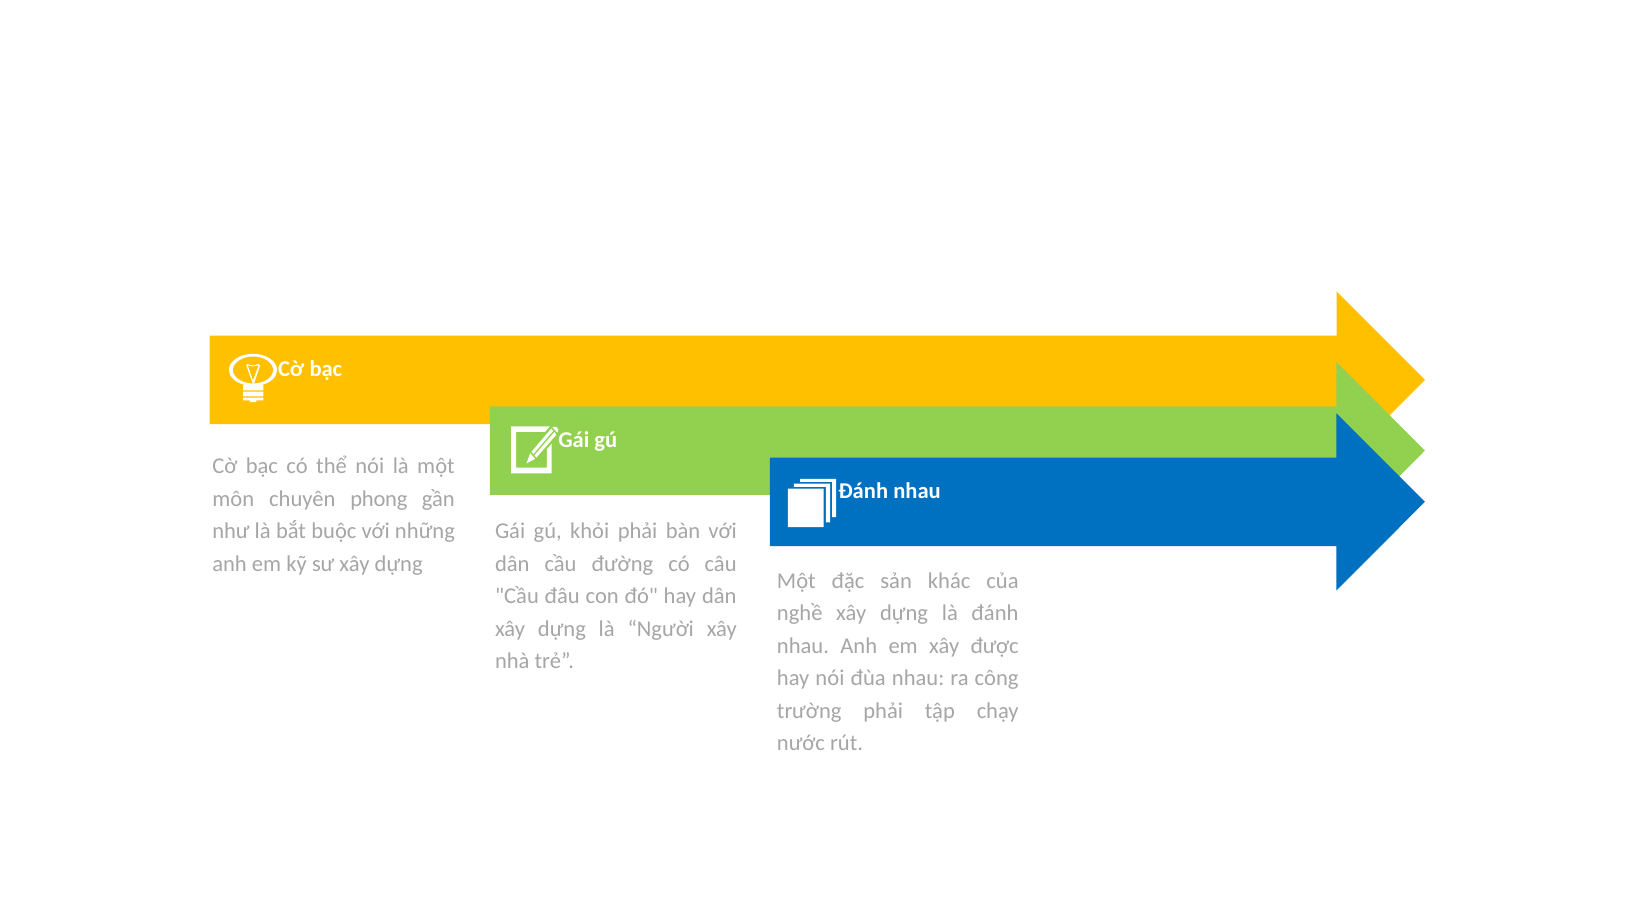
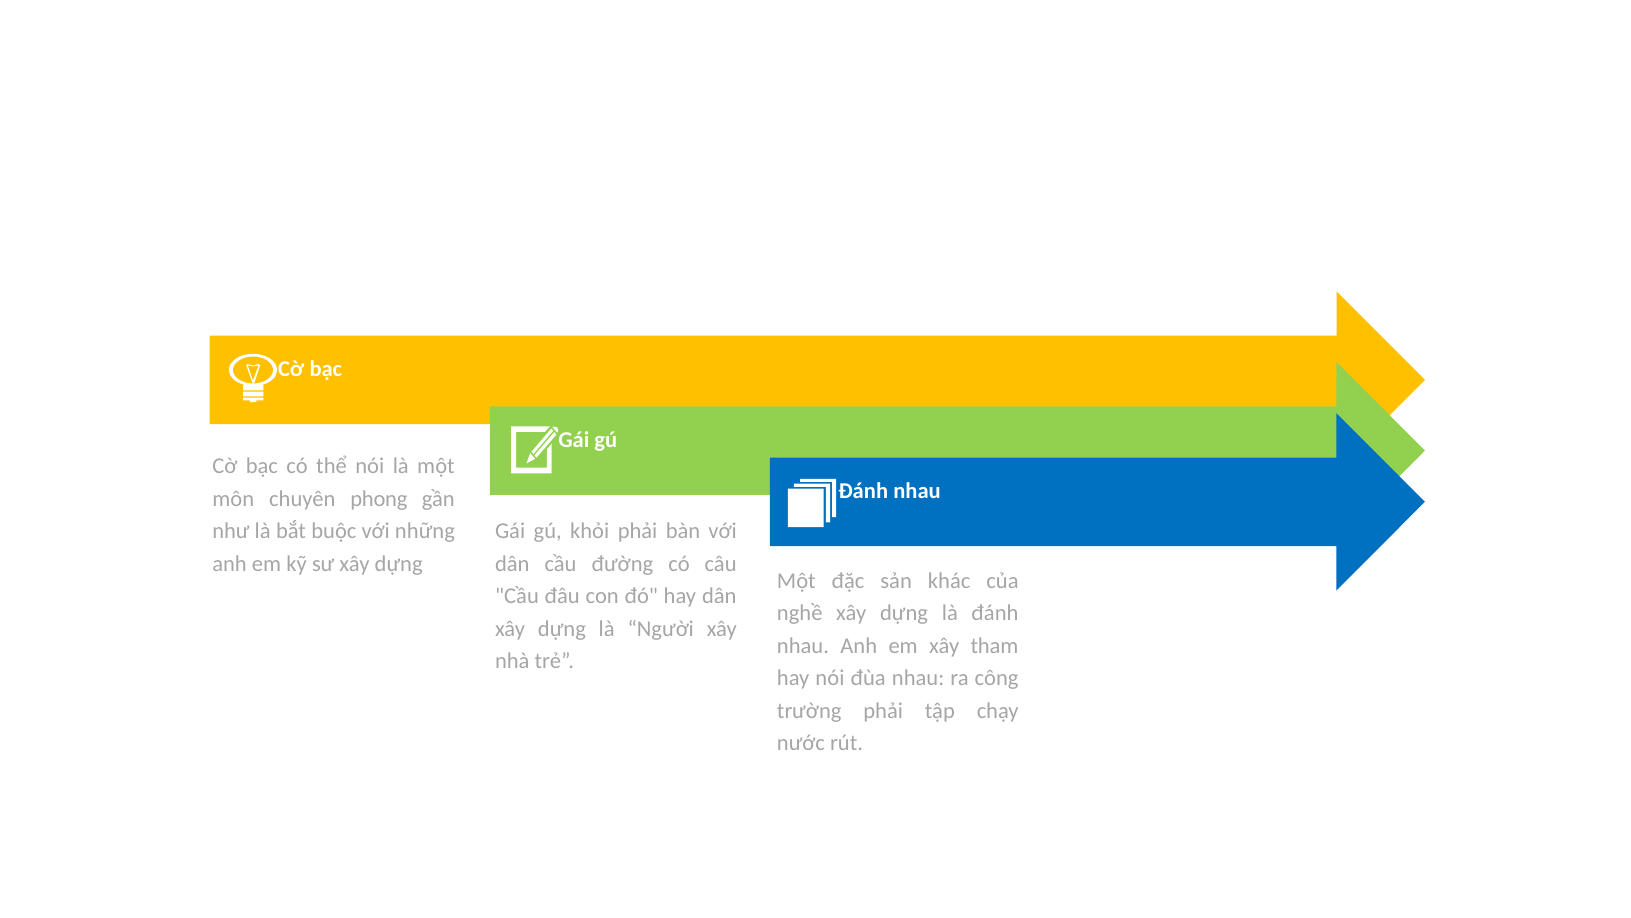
được: được -> tham
